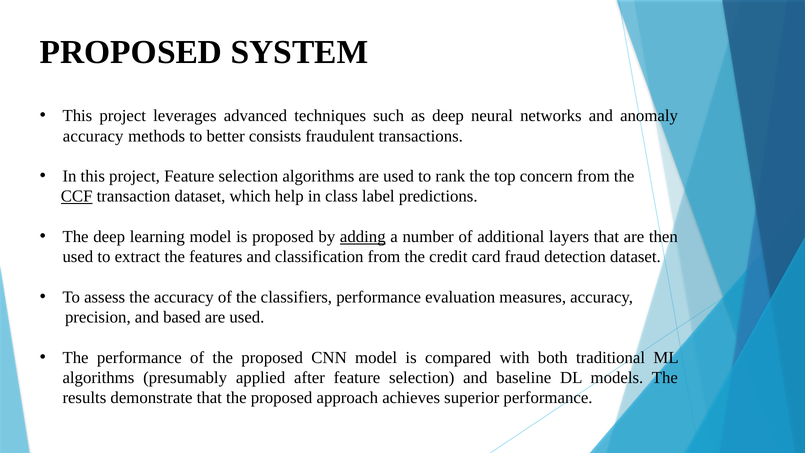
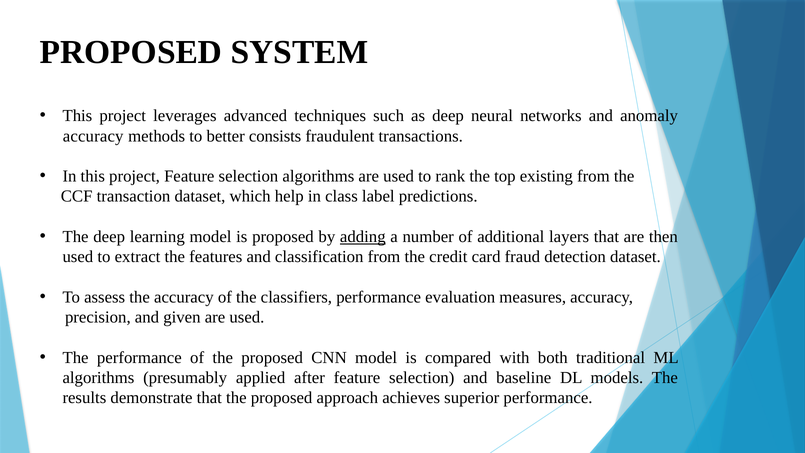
concern: concern -> existing
CCF underline: present -> none
based: based -> given
